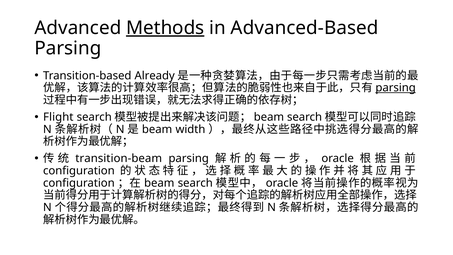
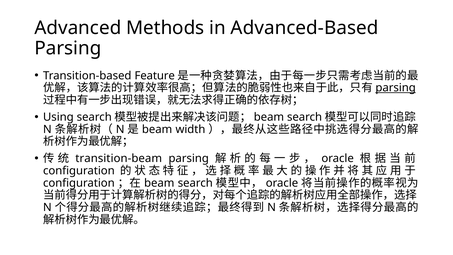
Methods underline: present -> none
Already: Already -> Feature
Flight: Flight -> Using
